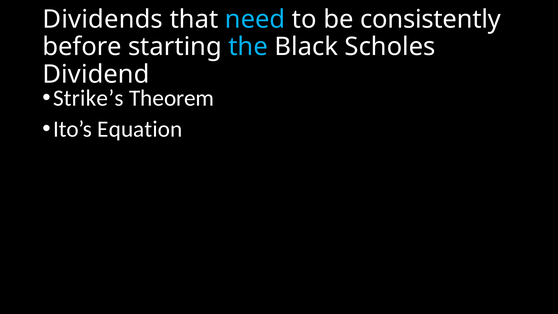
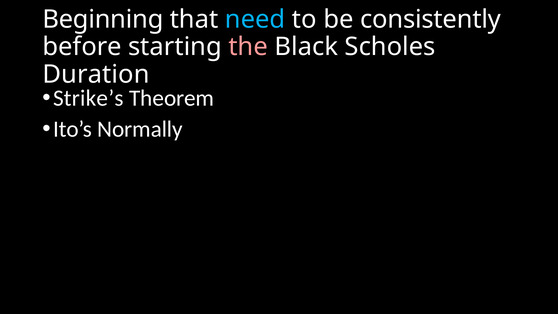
Dividends: Dividends -> Beginning
the colour: light blue -> pink
Dividend: Dividend -> Duration
Equation: Equation -> Normally
